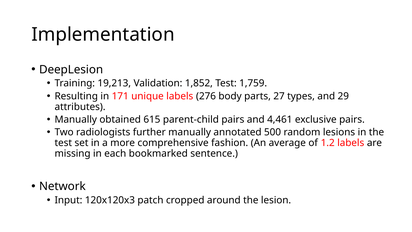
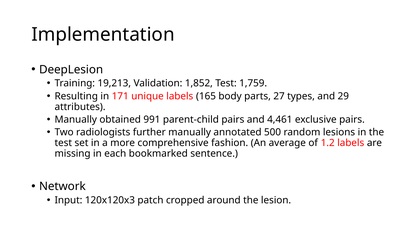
276: 276 -> 165
615: 615 -> 991
